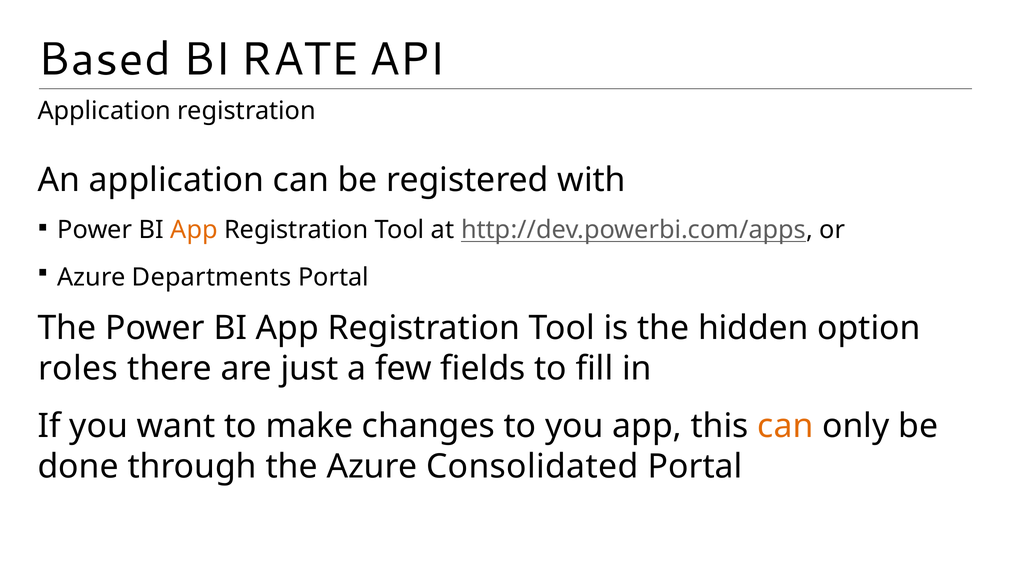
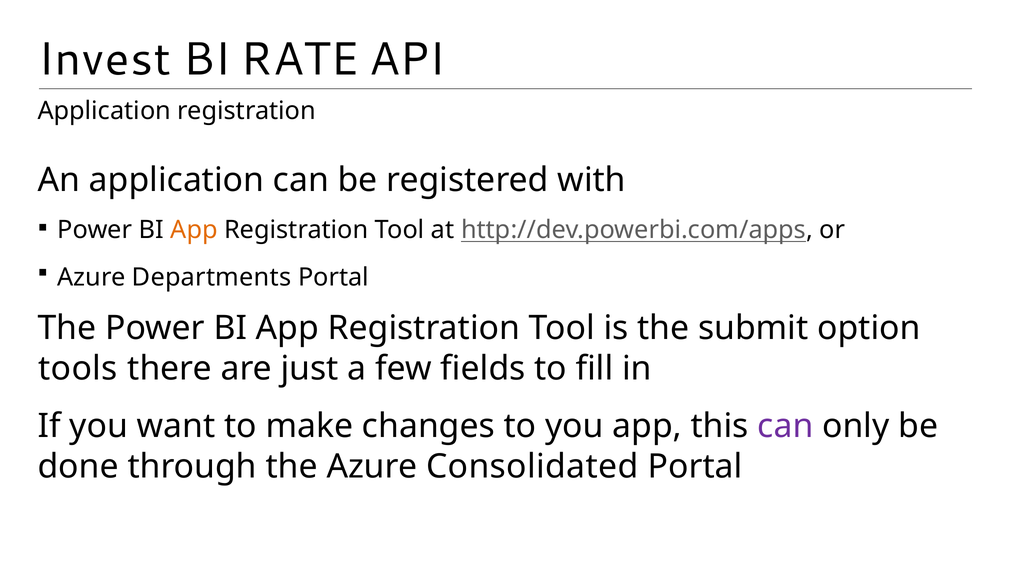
Based: Based -> Invest
hidden: hidden -> submit
roles: roles -> tools
can at (785, 426) colour: orange -> purple
